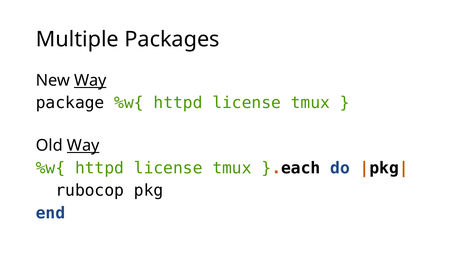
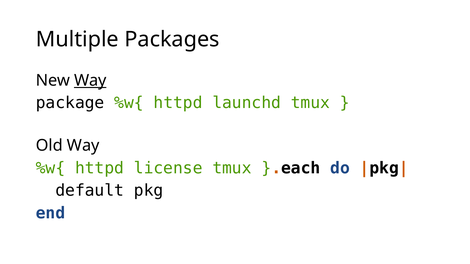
package %w{ httpd license: license -> launchd
Way at (83, 146) underline: present -> none
rubocop: rubocop -> default
